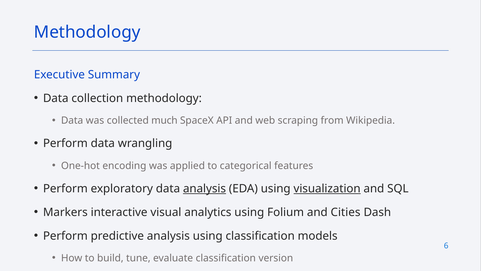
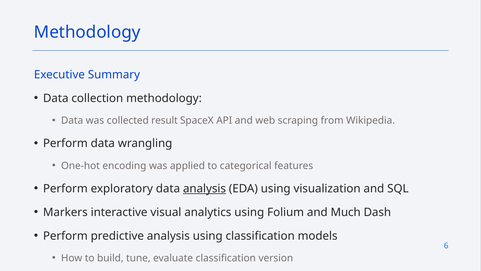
much: much -> result
visualization underline: present -> none
Cities: Cities -> Much
